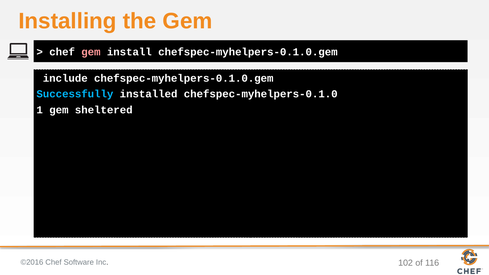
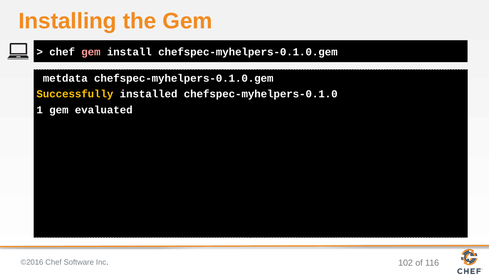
include: include -> metdata
Successfully colour: light blue -> yellow
sheltered: sheltered -> evaluated
